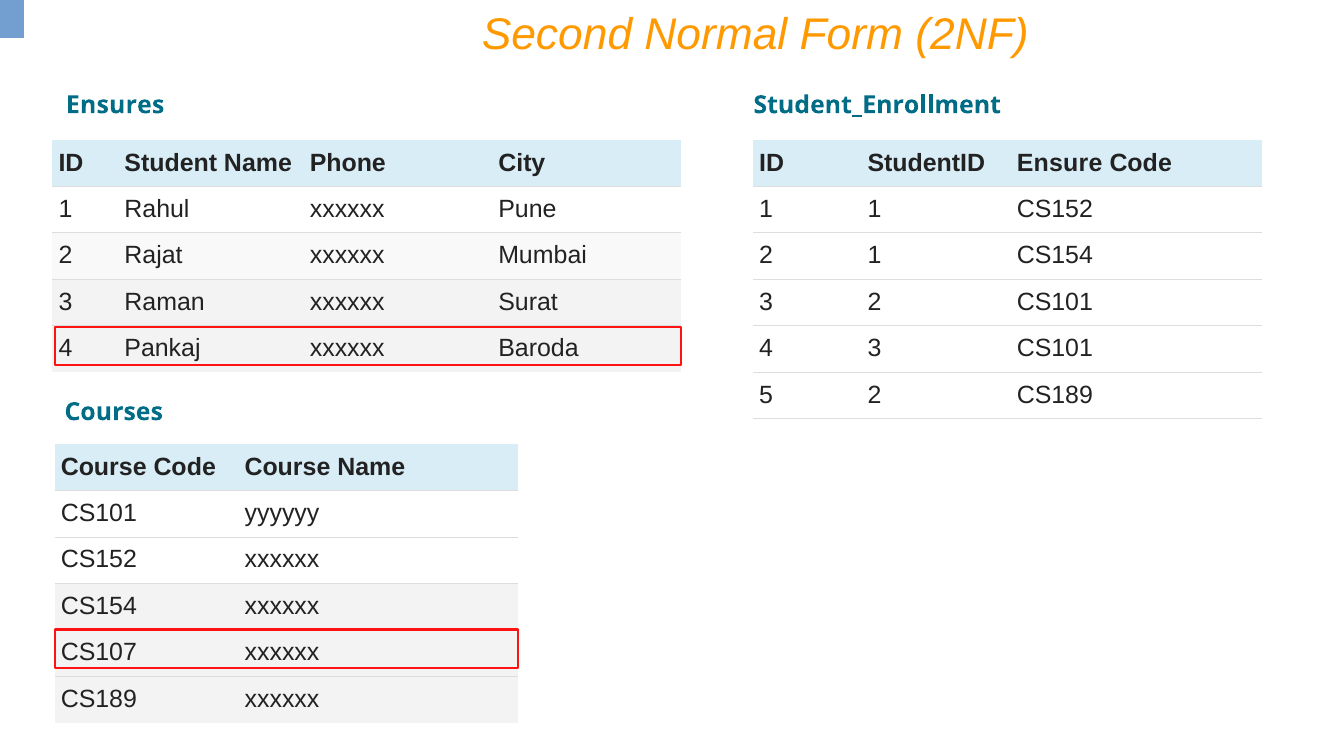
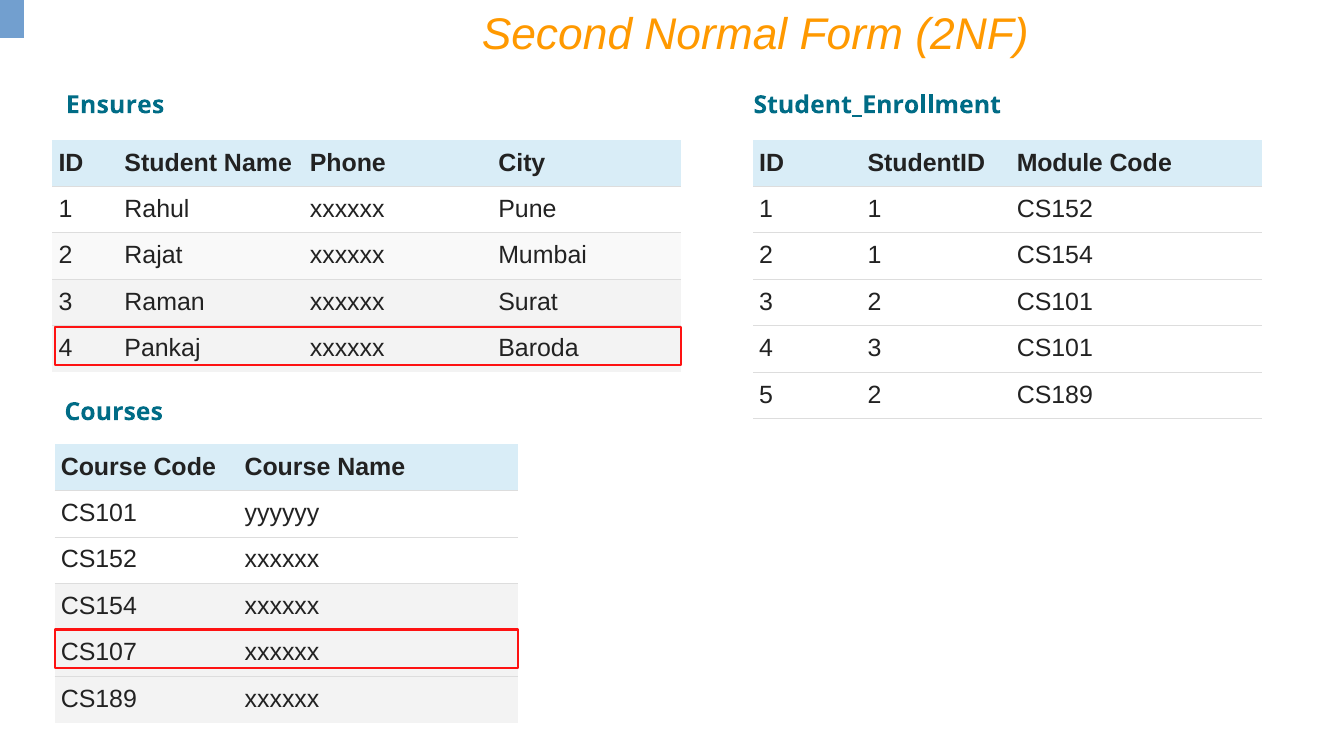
Ensure: Ensure -> Module
